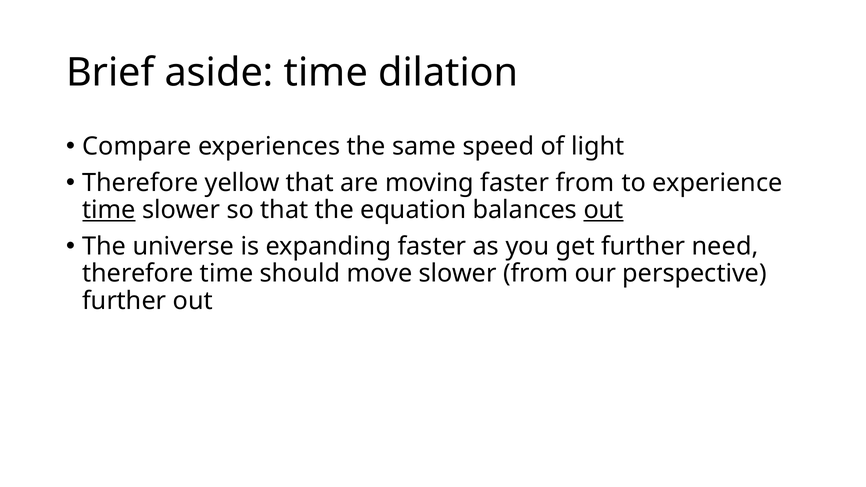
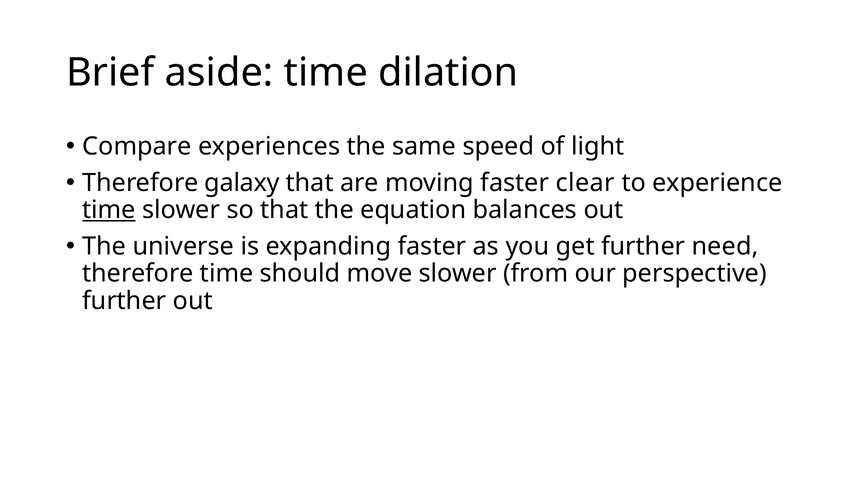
yellow: yellow -> galaxy
faster from: from -> clear
out at (604, 210) underline: present -> none
